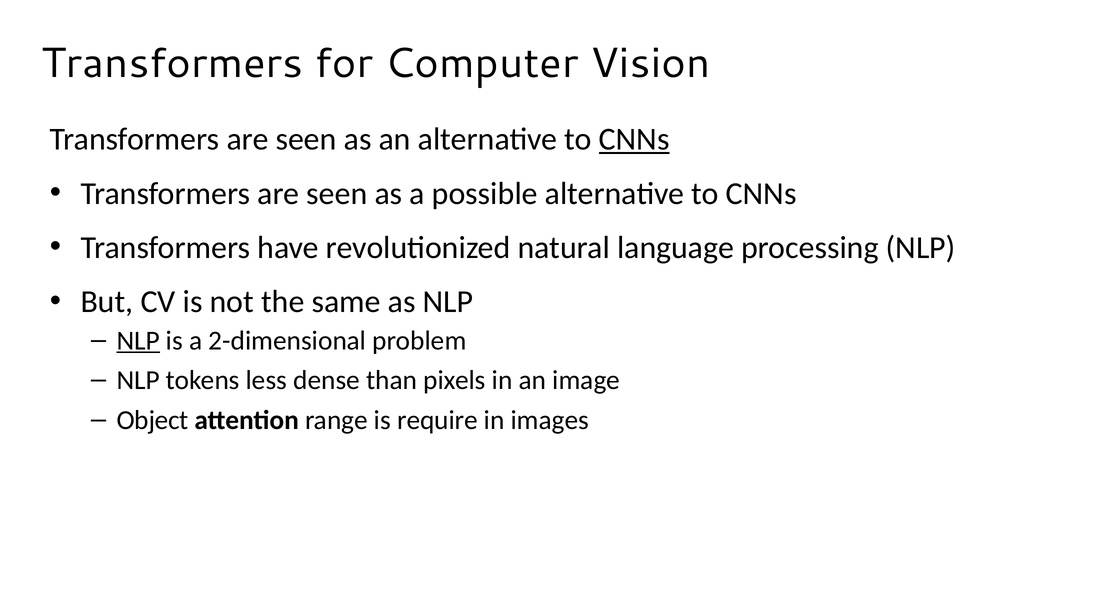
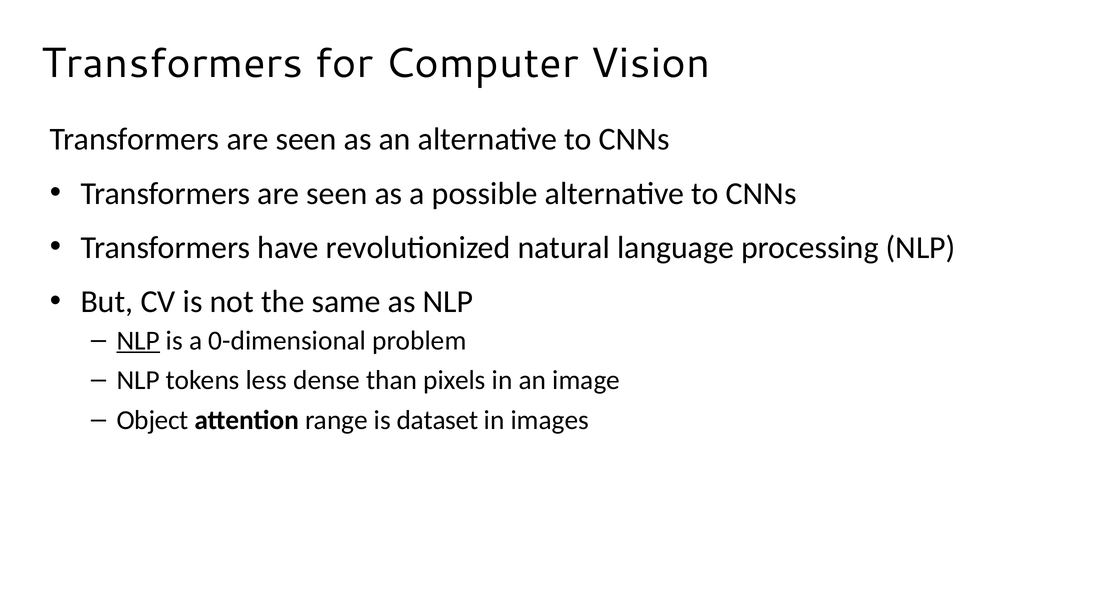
CNNs at (634, 139) underline: present -> none
2-dimensional: 2-dimensional -> 0-dimensional
require: require -> dataset
